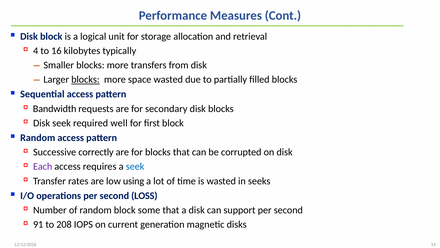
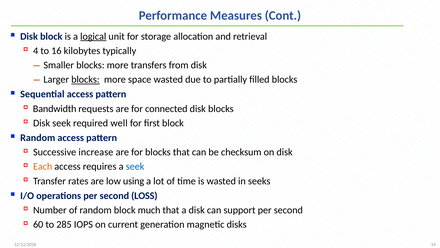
logical underline: none -> present
secondary: secondary -> connected
correctly: correctly -> increase
corrupted: corrupted -> checksum
Each colour: purple -> orange
some: some -> much
91: 91 -> 60
208: 208 -> 285
